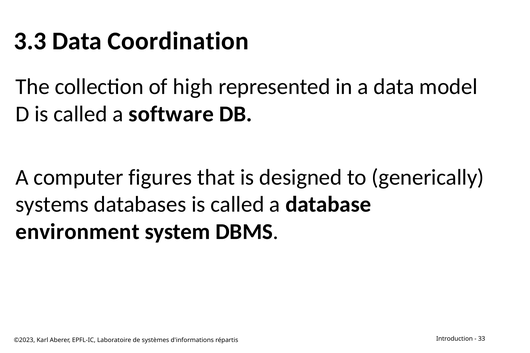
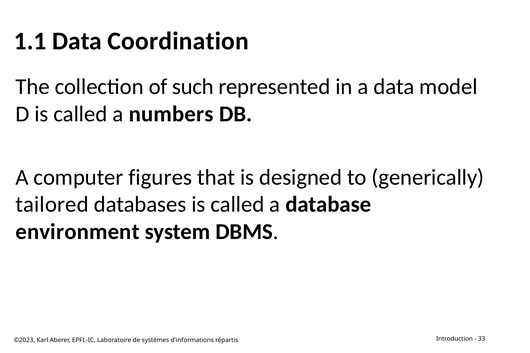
3.3: 3.3 -> 1.1
high: high -> such
software: software -> numbers
systems: systems -> tailored
